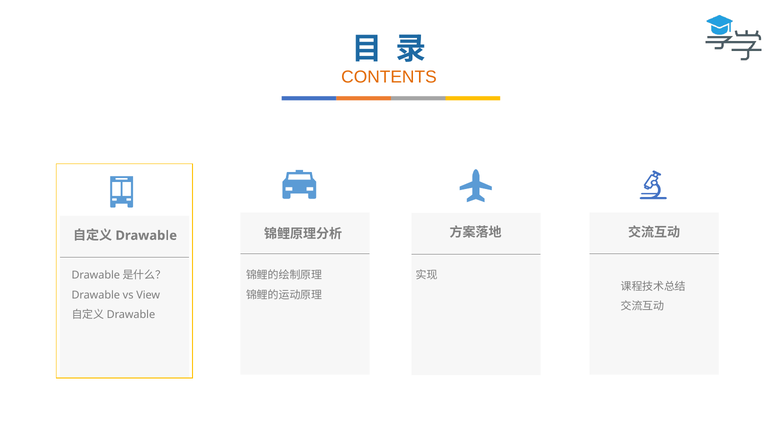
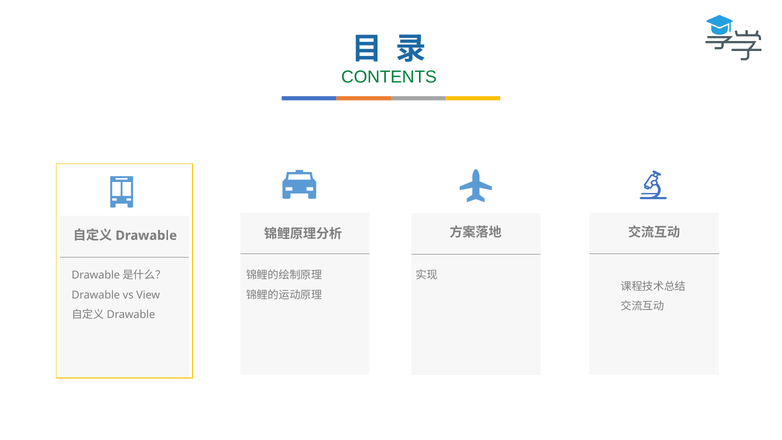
CONTENTS colour: orange -> green
